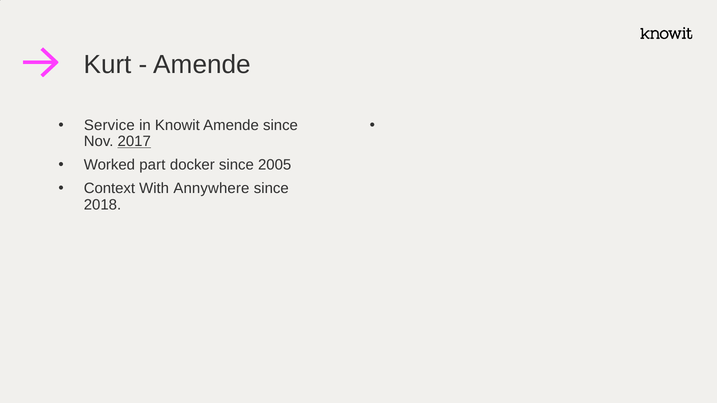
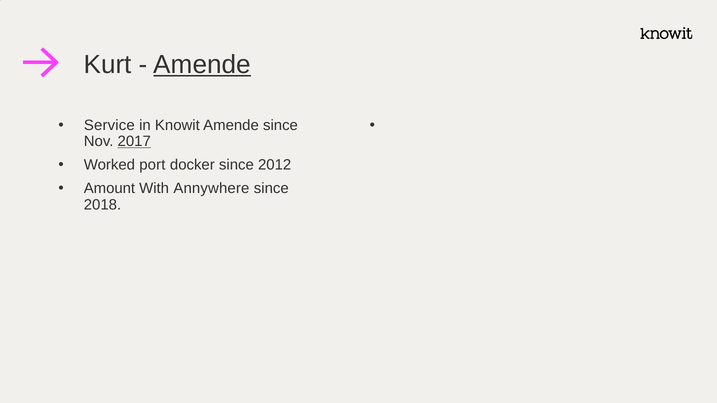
Amende at (202, 65) underline: none -> present
part: part -> port
2005: 2005 -> 2012
Context: Context -> Amount
